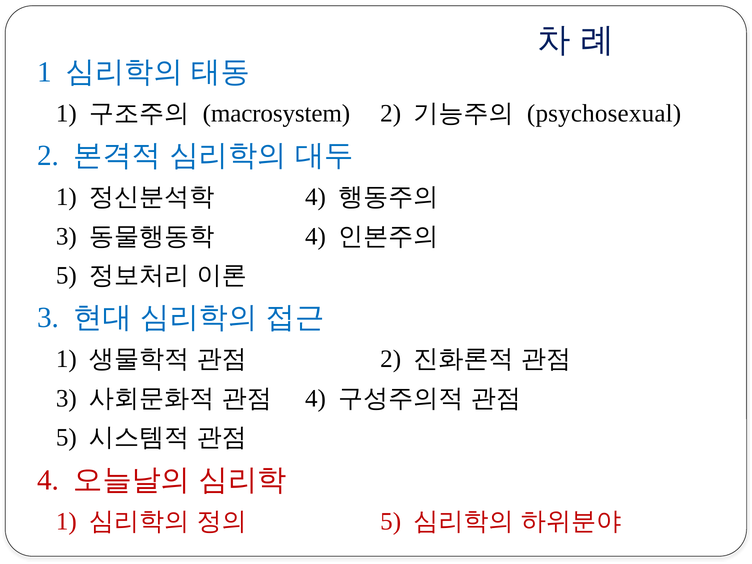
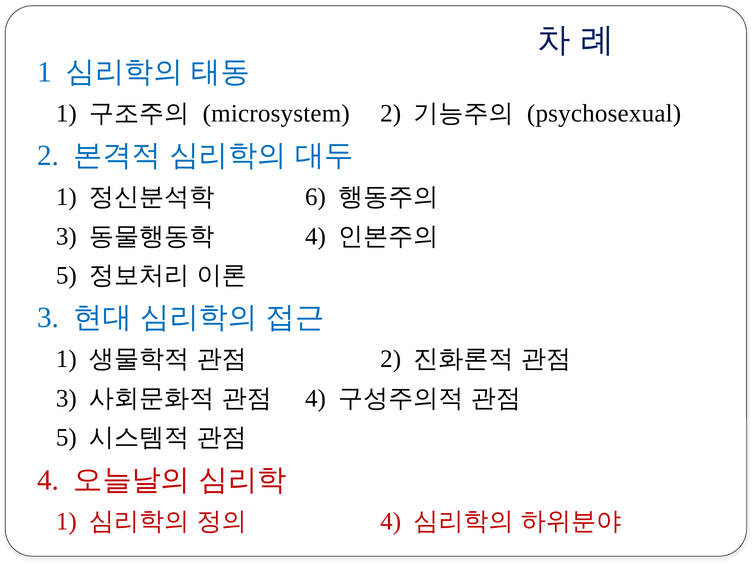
macrosystem: macrosystem -> microsystem
4 at (315, 197): 4 -> 6
5 at (391, 521): 5 -> 4
